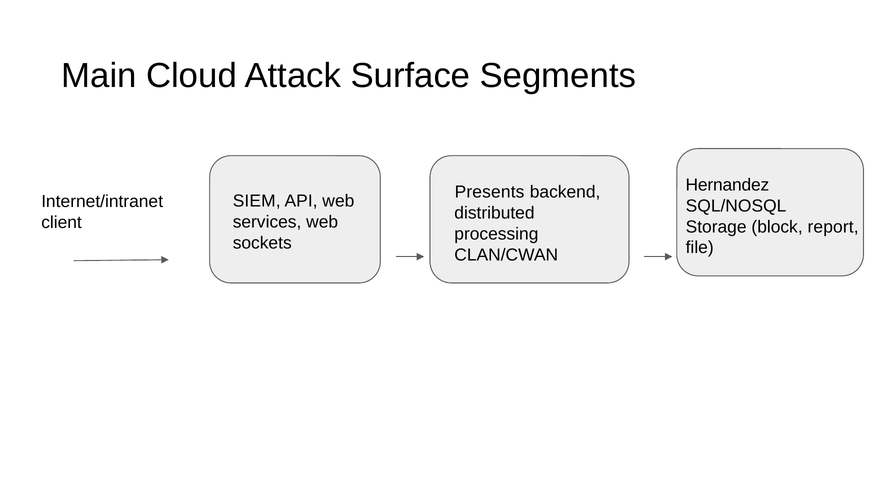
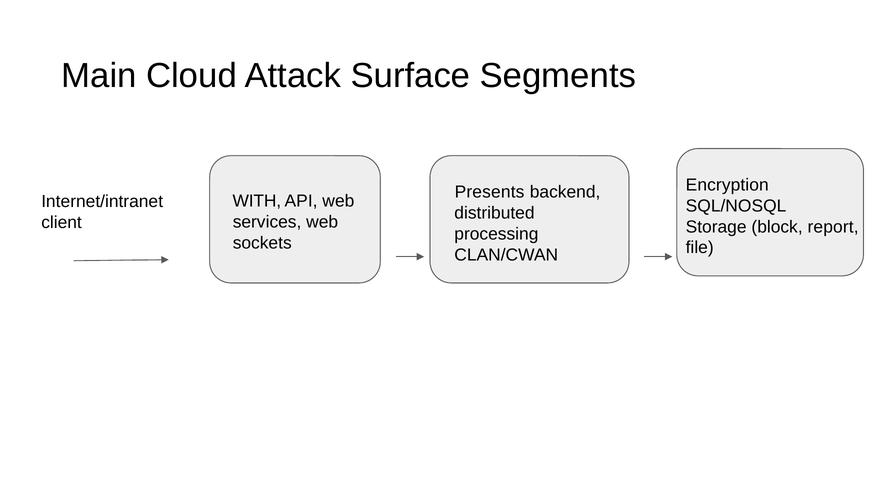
Hernandez: Hernandez -> Encryption
SIEM: SIEM -> WITH
